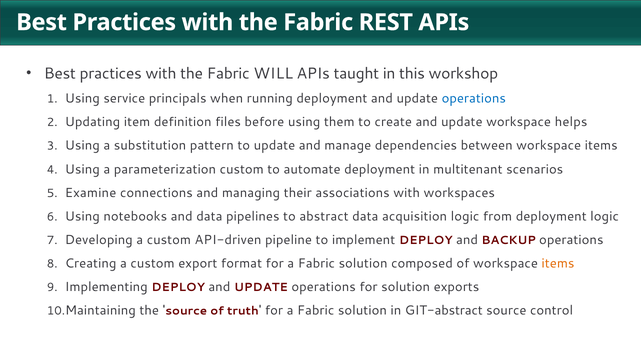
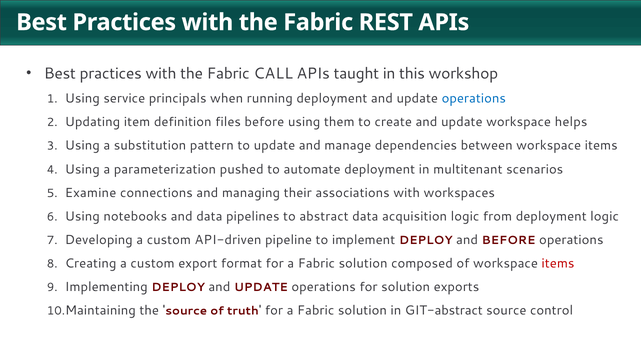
WILL: WILL -> CALL
parameterization custom: custom -> pushed
and BACKUP: BACKUP -> BEFORE
items at (558, 264) colour: orange -> red
